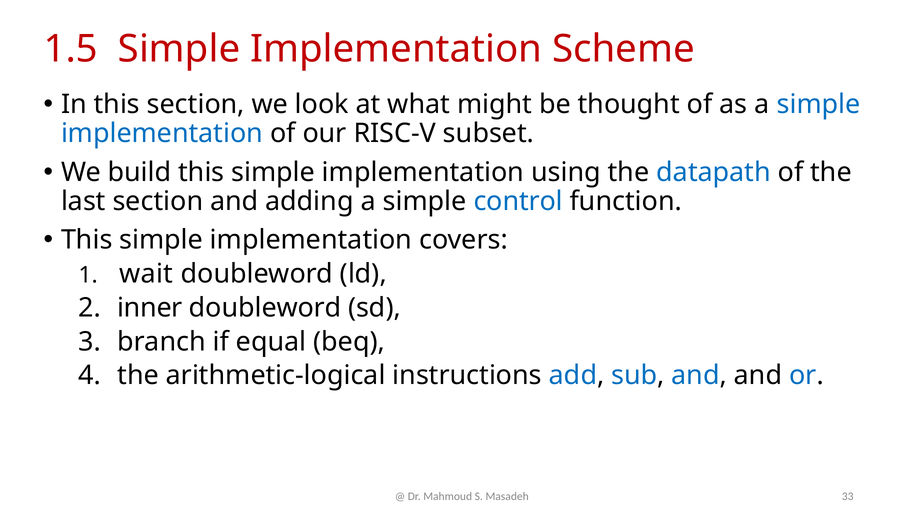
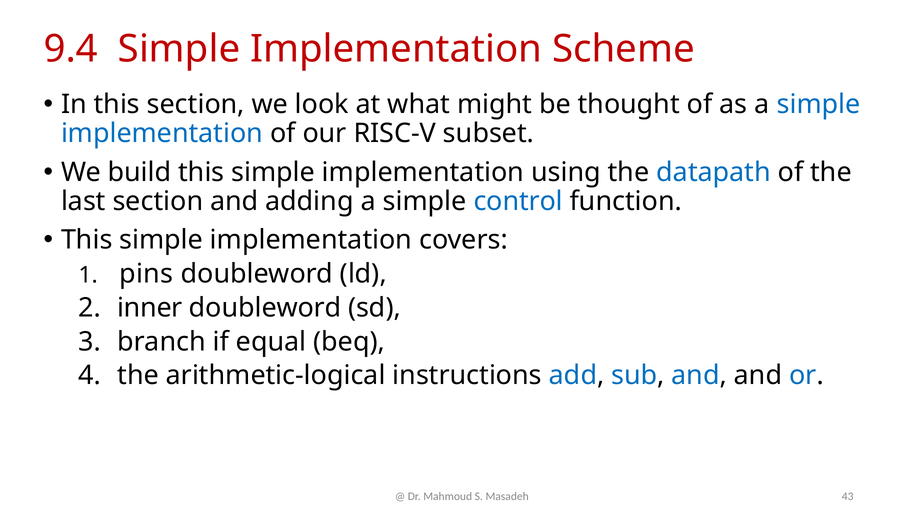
1.5: 1.5 -> 9.4
wait: wait -> pins
33: 33 -> 43
